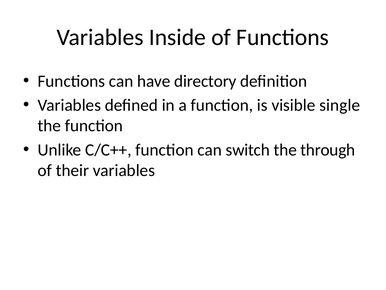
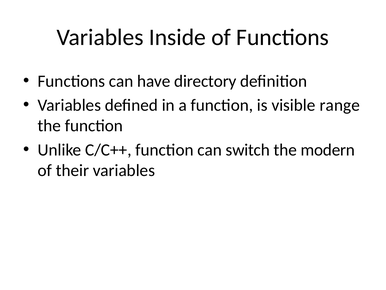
single: single -> range
through: through -> modern
